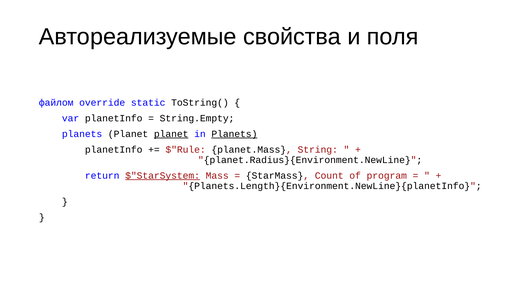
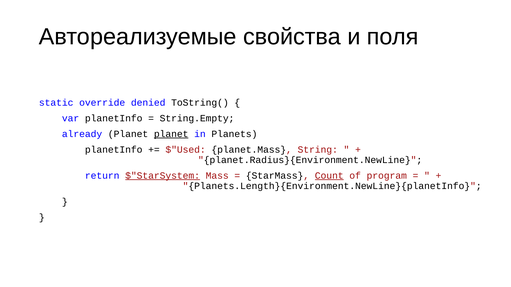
файлом: файлом -> static
static: static -> denied
planets at (82, 134): planets -> already
Planets at (234, 134) underline: present -> none
$"Rule: $"Rule -> $"Used
Count underline: none -> present
